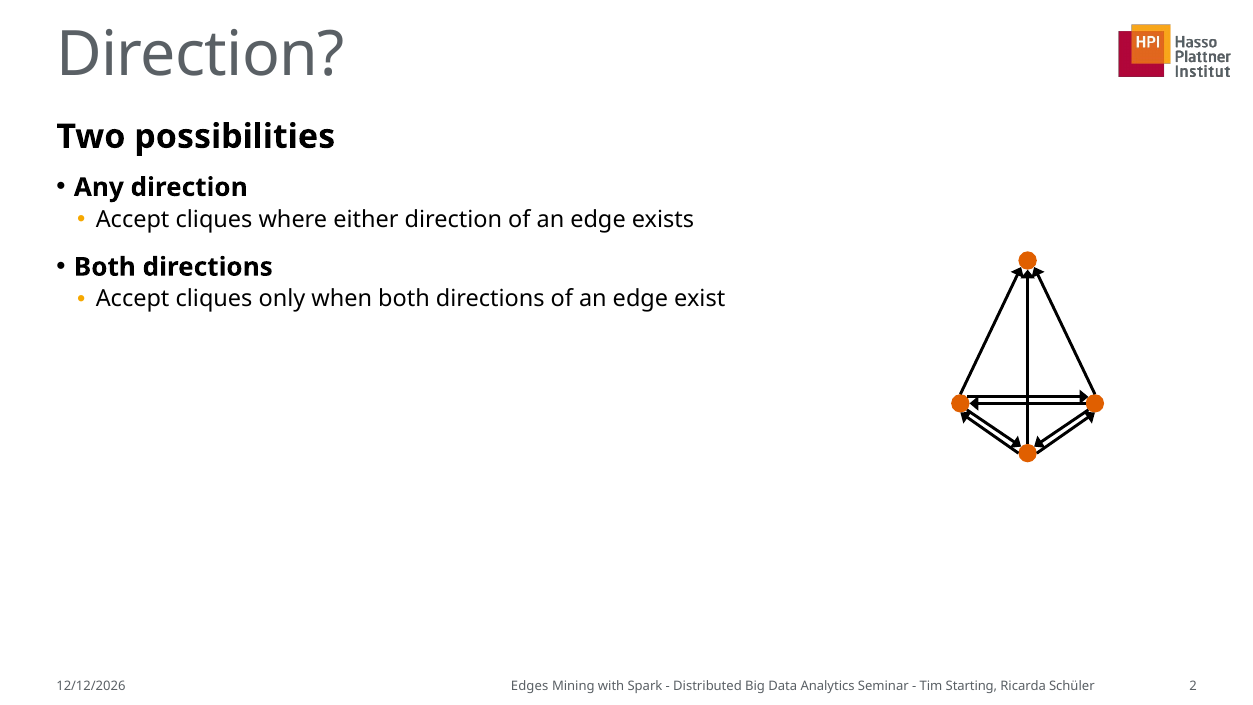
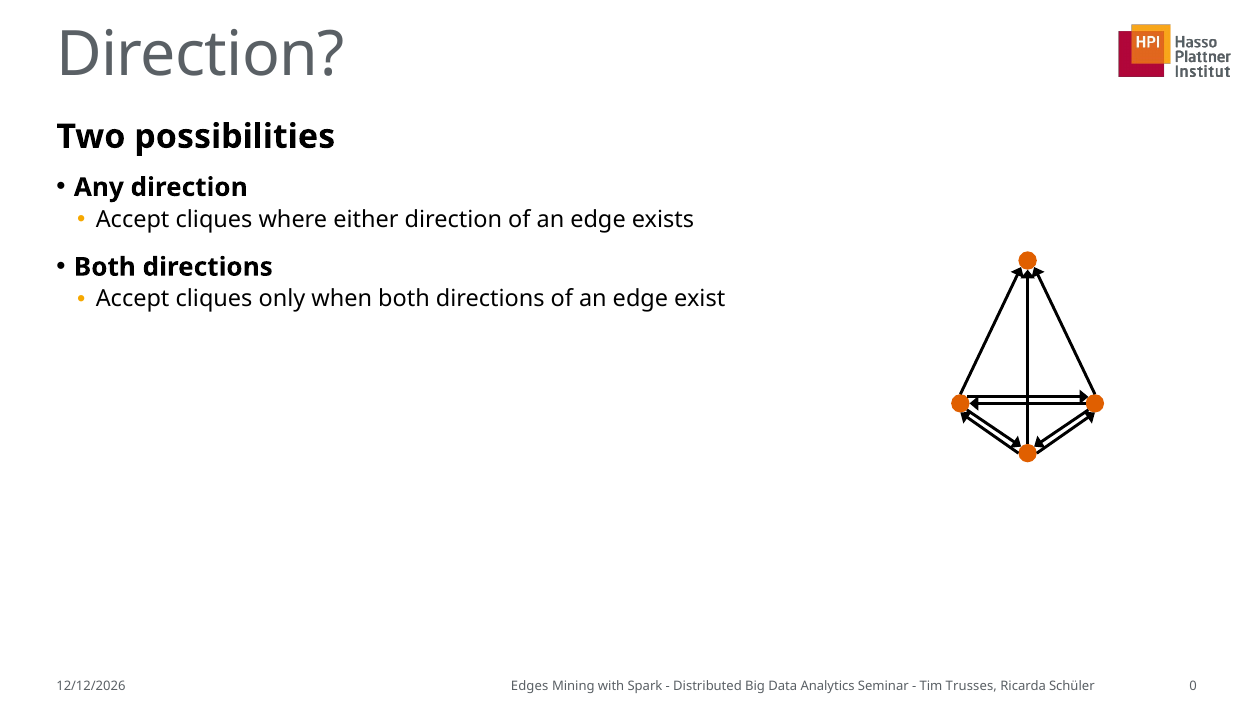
Starting: Starting -> Trusses
2: 2 -> 0
